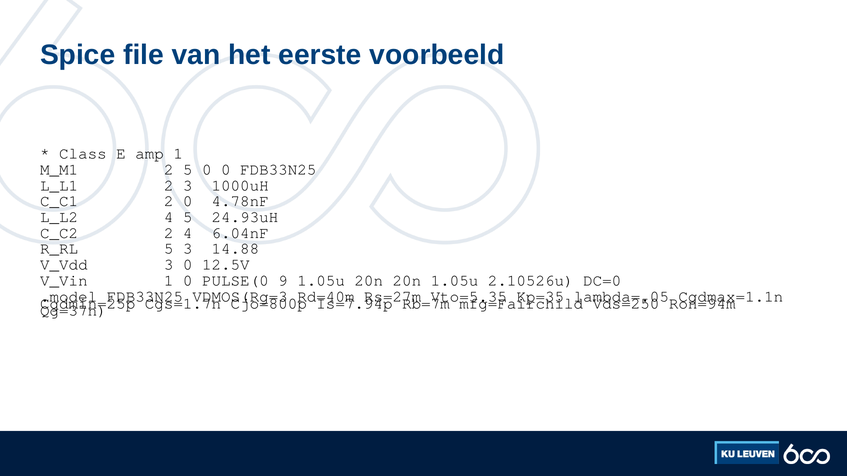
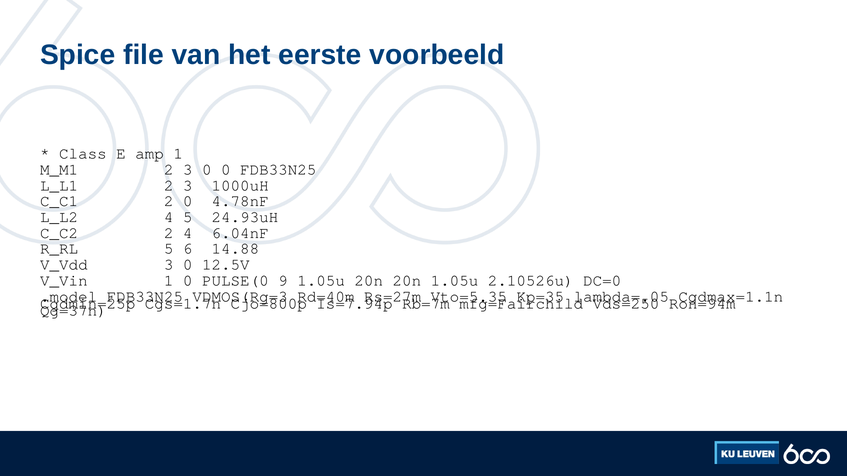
M_M1 2 5: 5 -> 3
5 3: 3 -> 6
